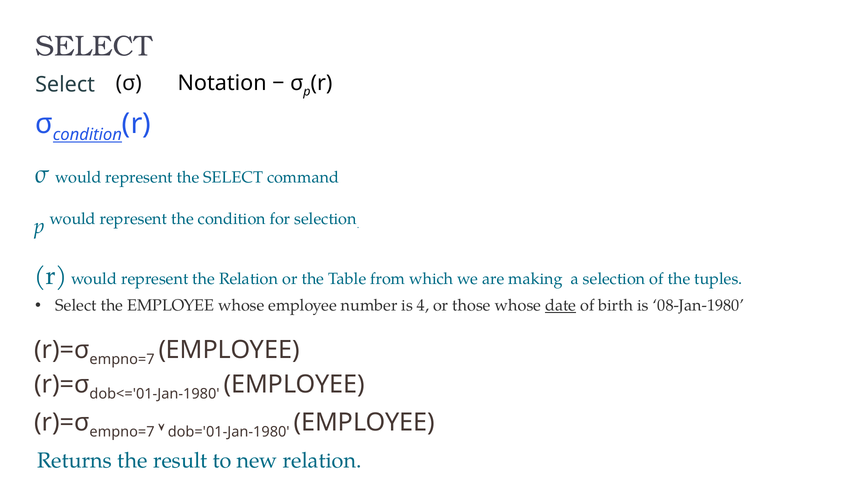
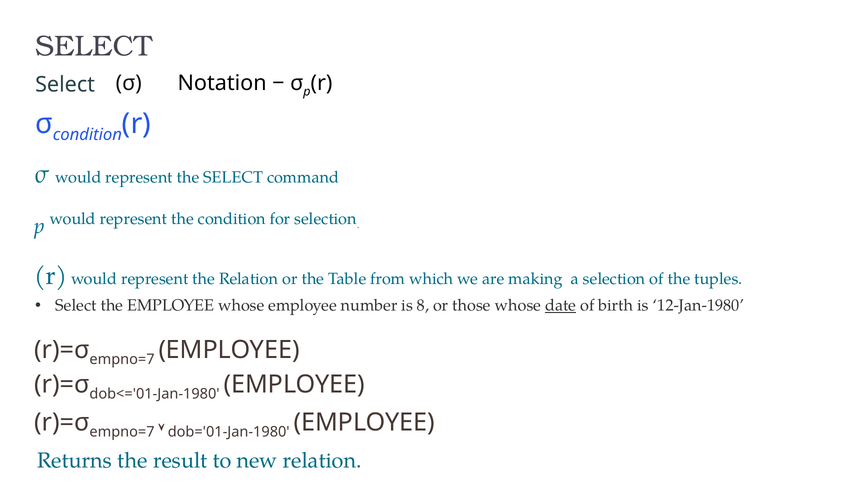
condition at (87, 135) underline: present -> none
4: 4 -> 8
08-Jan-1980: 08-Jan-1980 -> 12-Jan-1980
